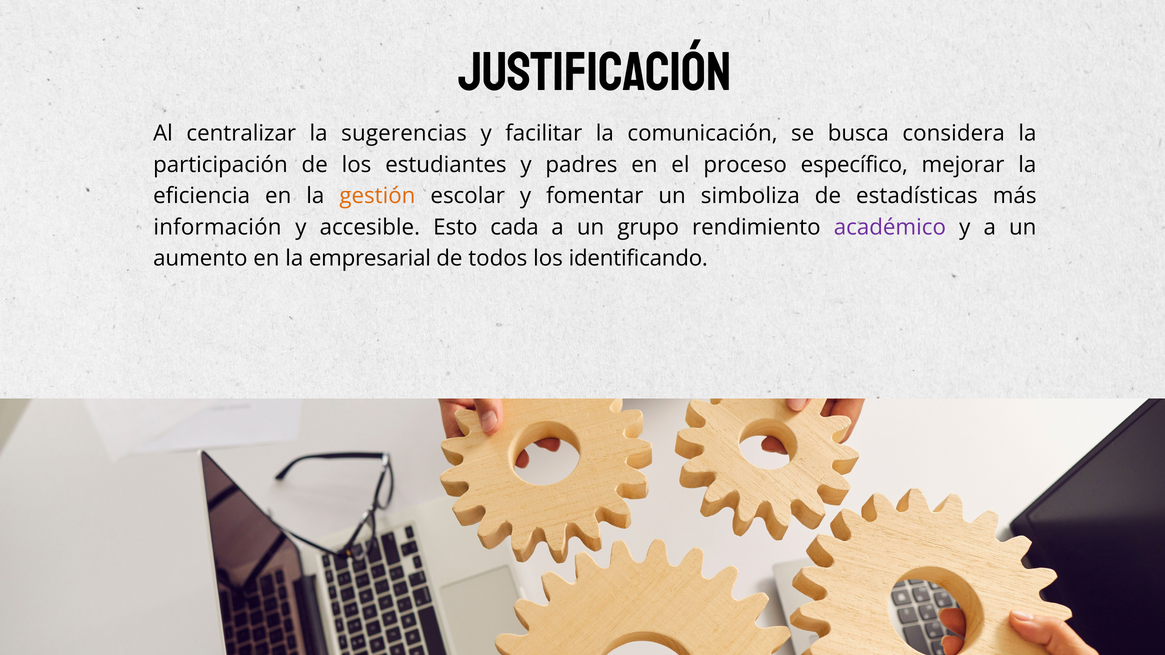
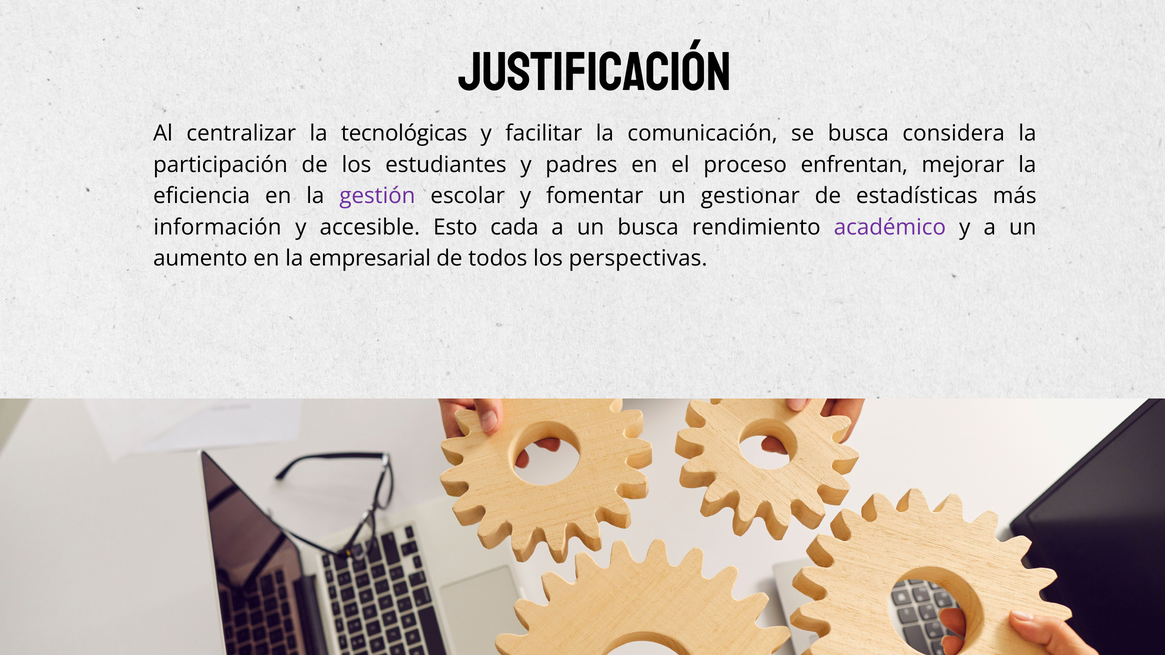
sugerencias: sugerencias -> tecnológicas
específico: específico -> enfrentan
gestión colour: orange -> purple
simboliza: simboliza -> gestionar
un grupo: grupo -> busca
identificando: identificando -> perspectivas
